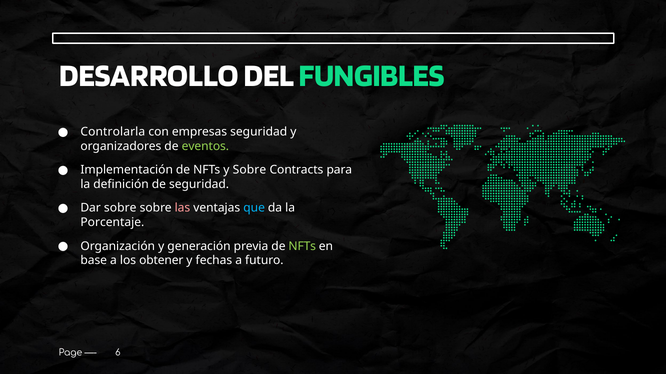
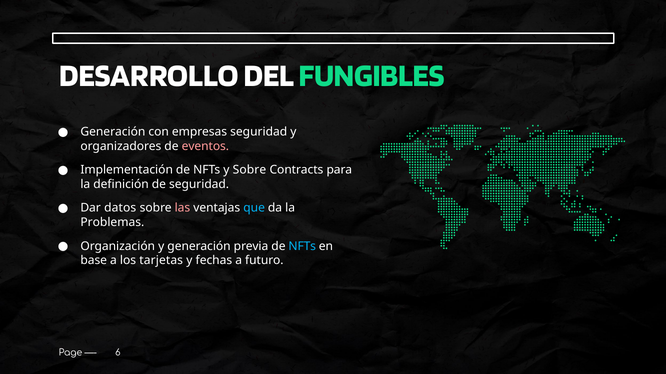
Controlarla at (113, 132): Controlarla -> Generación
eventos colour: light green -> pink
Dar sobre: sobre -> datos
Porcentaje: Porcentaje -> Problemas
NFTs at (302, 246) colour: light green -> light blue
obtener: obtener -> tarjetas
